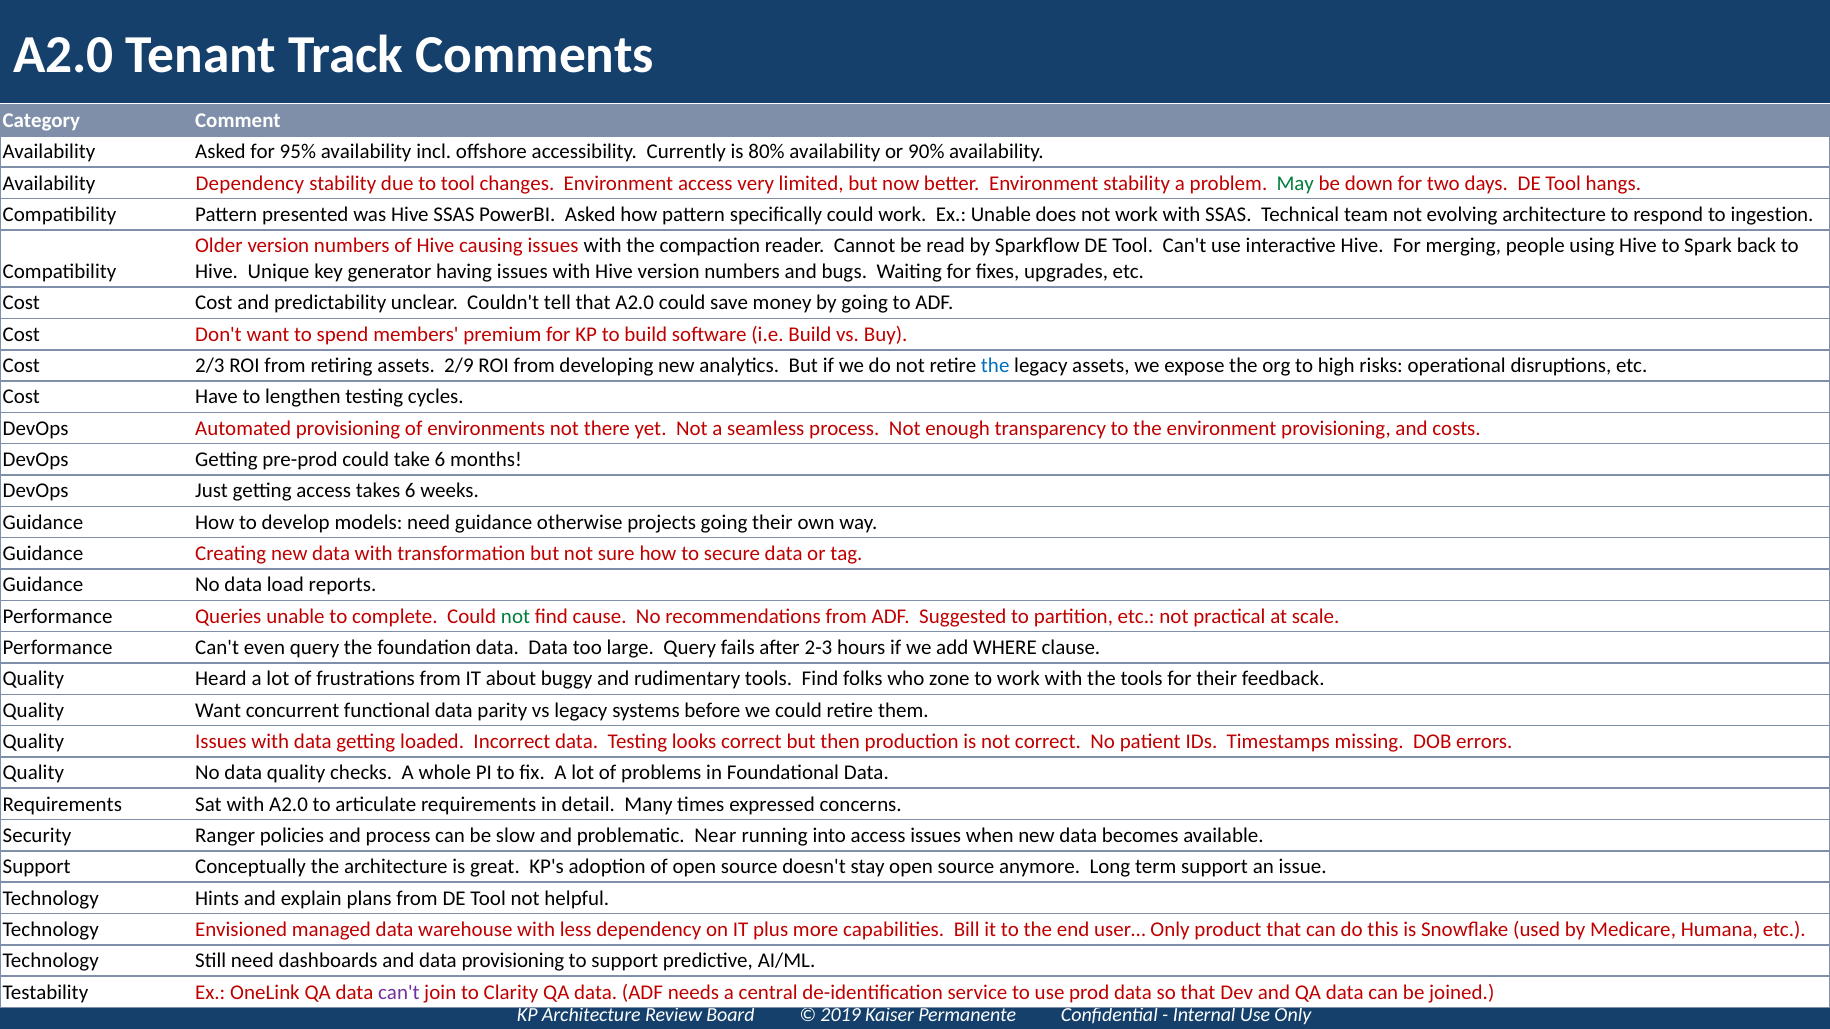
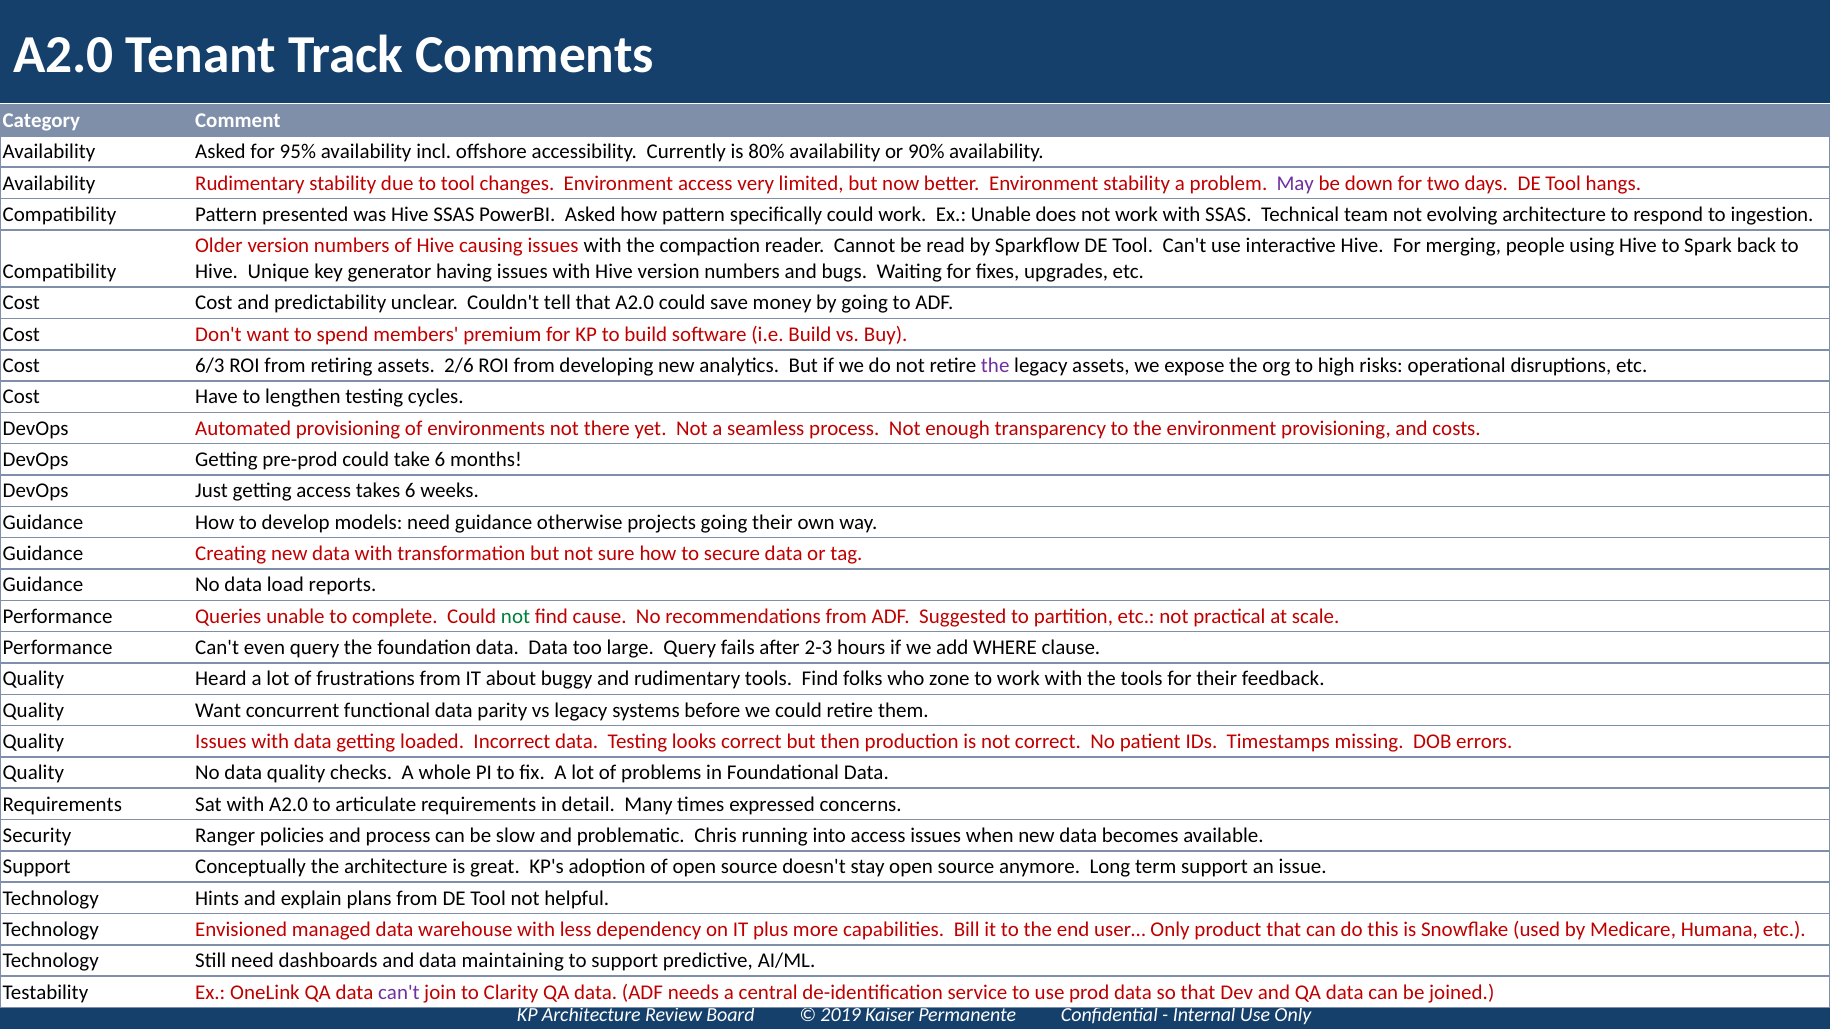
Availability Dependency: Dependency -> Rudimentary
May colour: green -> purple
2/3: 2/3 -> 6/3
2/9: 2/9 -> 2/6
the at (995, 366) colour: blue -> purple
Near: Near -> Chris
data provisioning: provisioning -> maintaining
